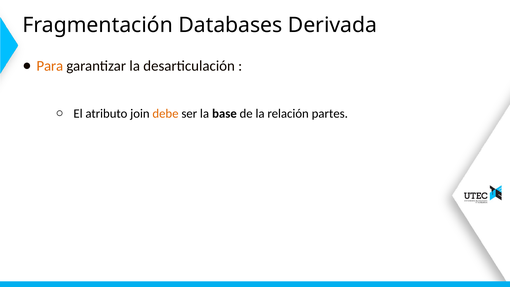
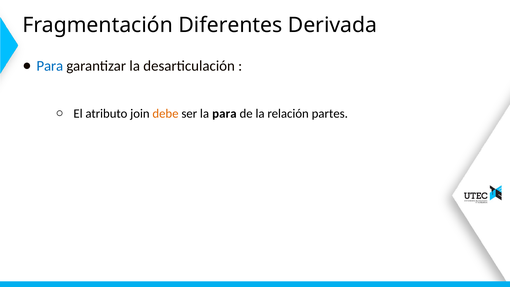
Databases: Databases -> Diferentes
Para at (50, 66) colour: orange -> blue
la base: base -> para
